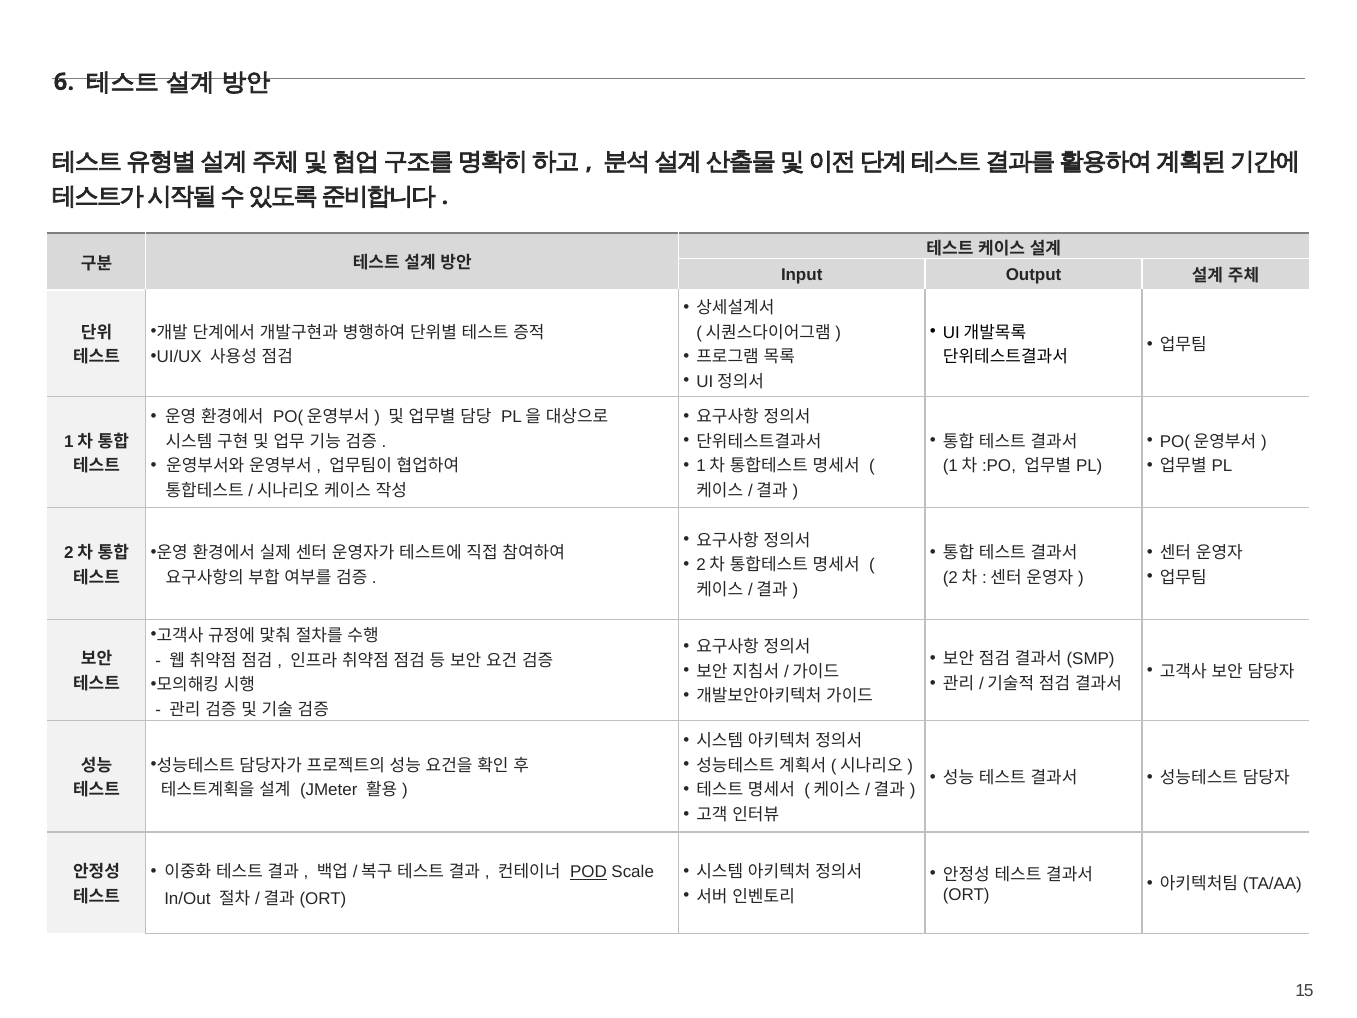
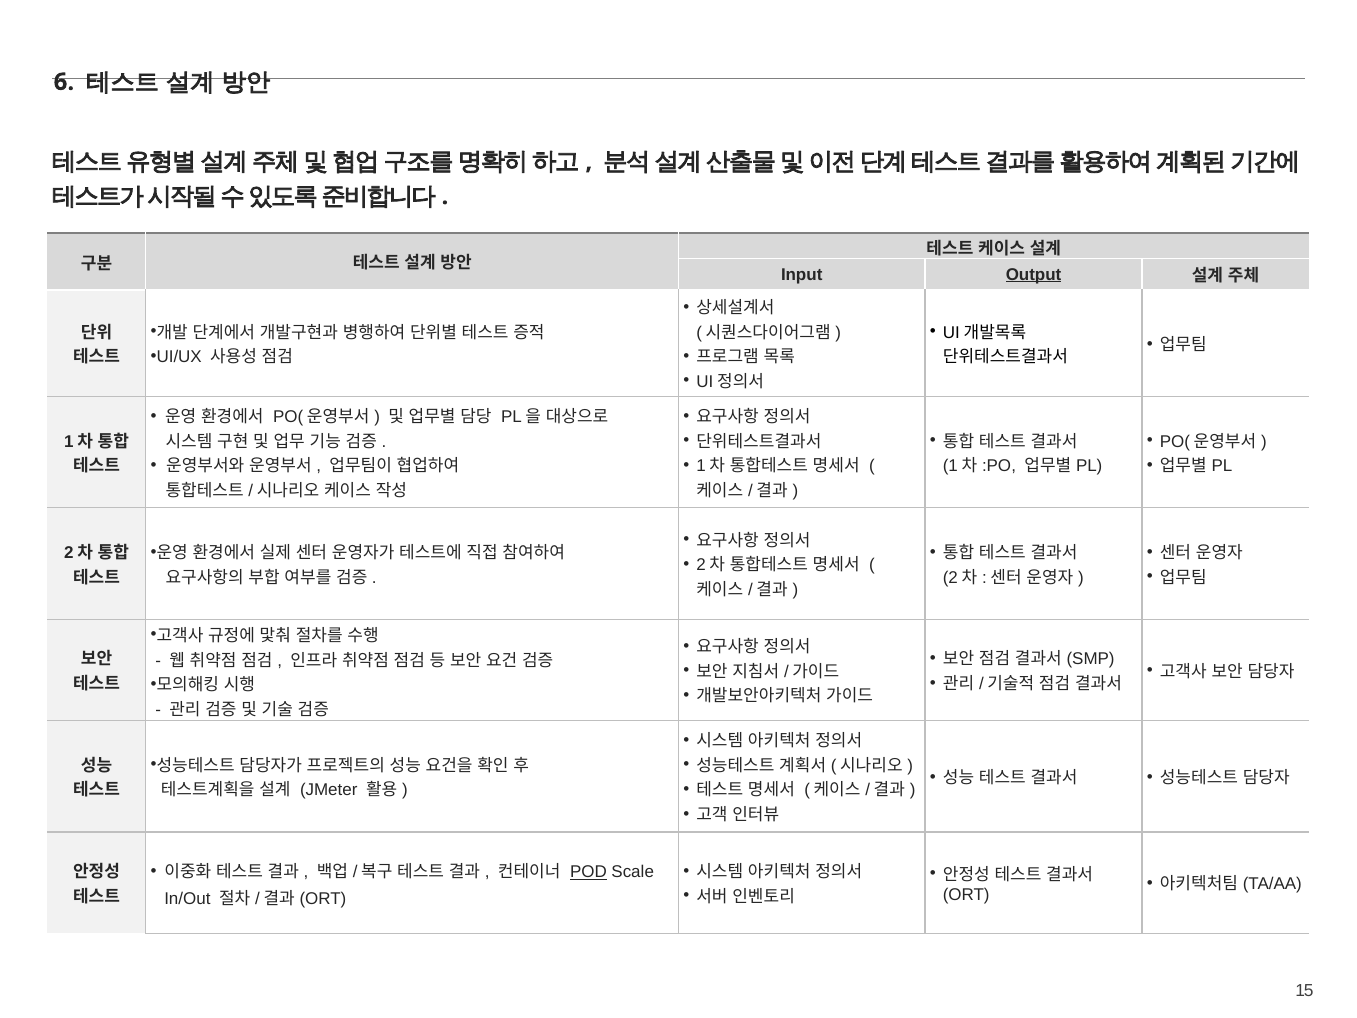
Output underline: none -> present
